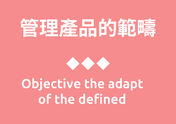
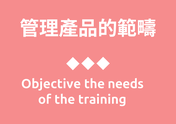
adapt: adapt -> needs
defined: defined -> training
